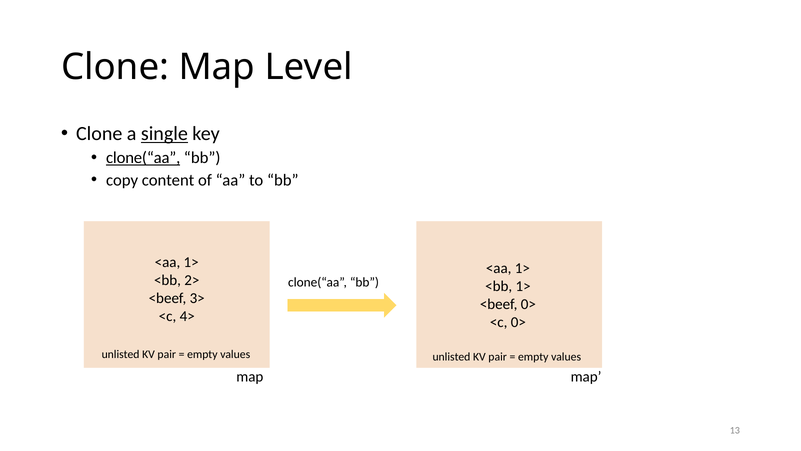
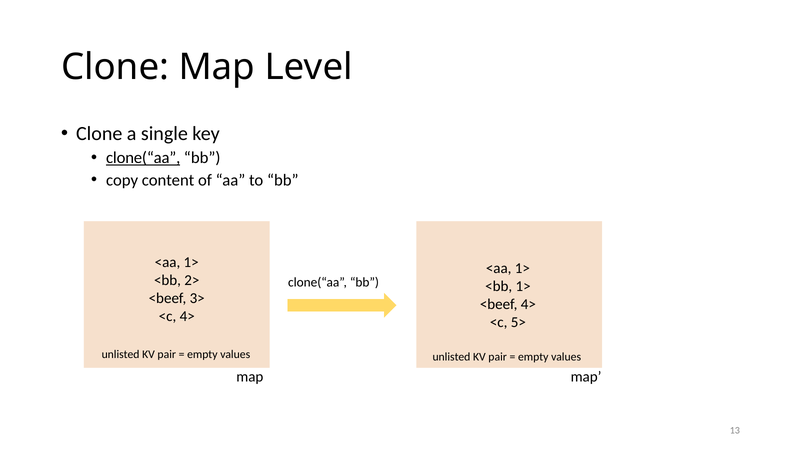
single underline: present -> none
<beef 0>: 0> -> 4>
<c 0>: 0> -> 5>
